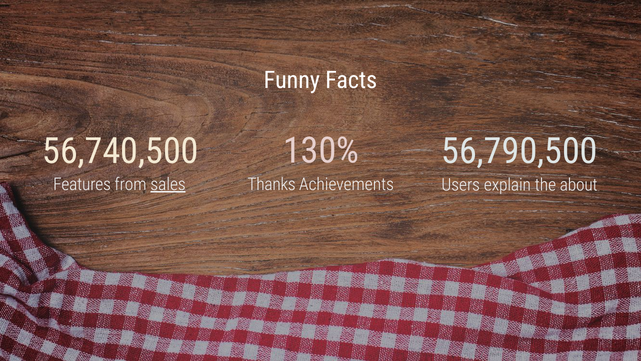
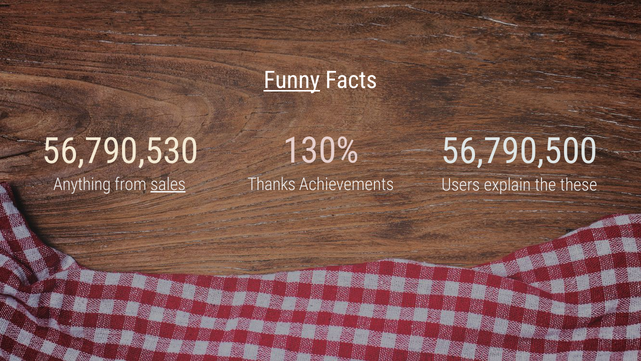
Funny underline: none -> present
56,740,500: 56,740,500 -> 56,790,530
Features: Features -> Anything
about: about -> these
